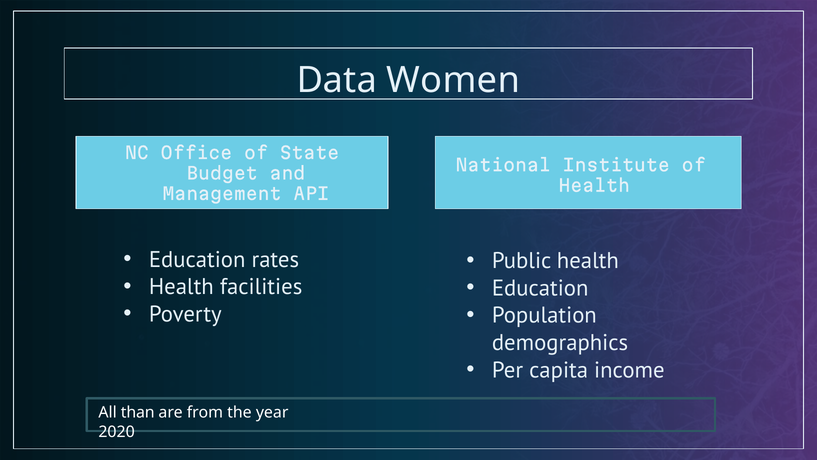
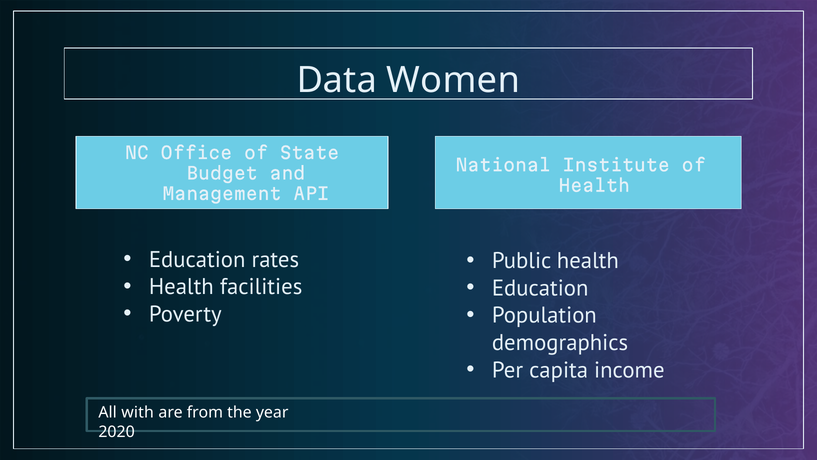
than: than -> with
